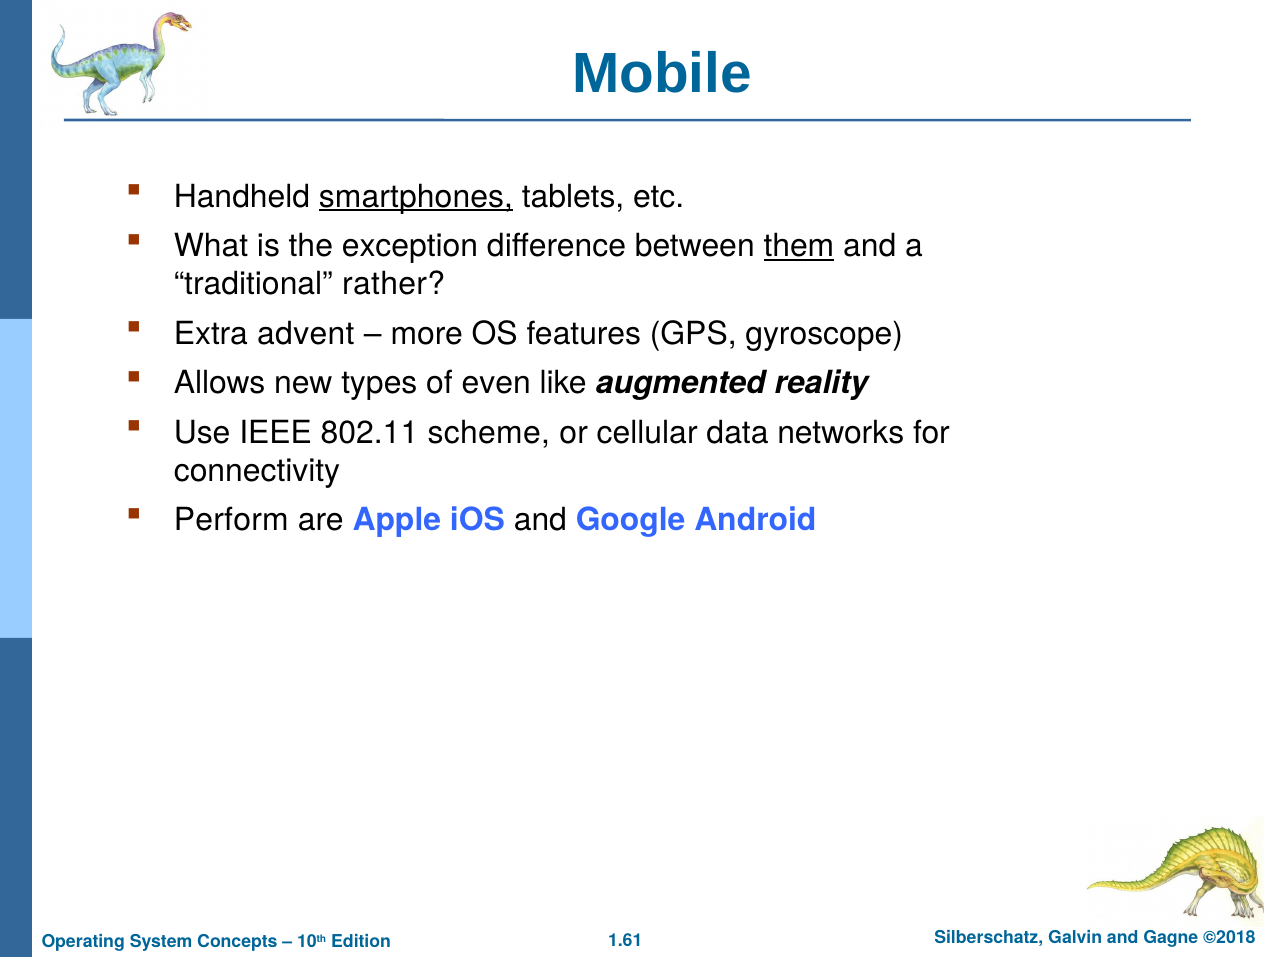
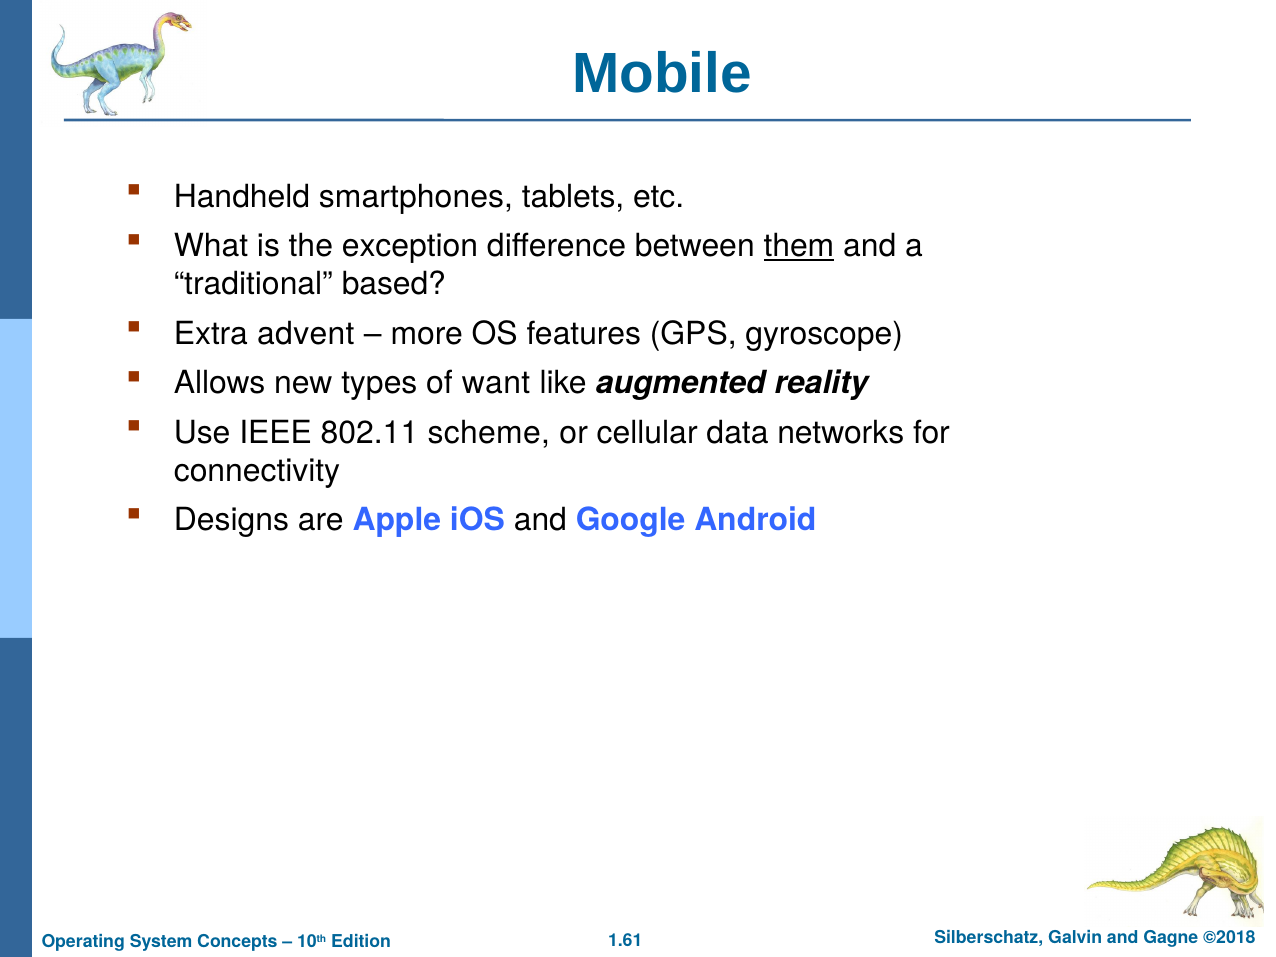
smartphones underline: present -> none
rather: rather -> based
even: even -> want
Perform: Perform -> Designs
